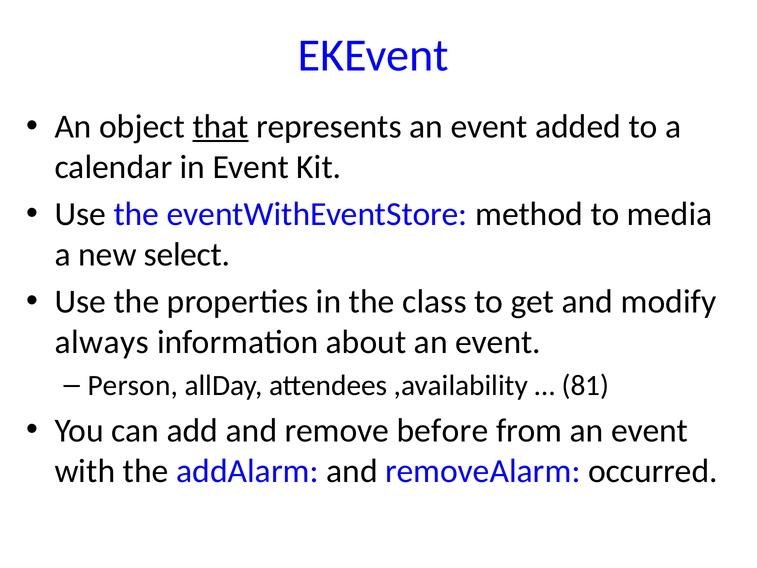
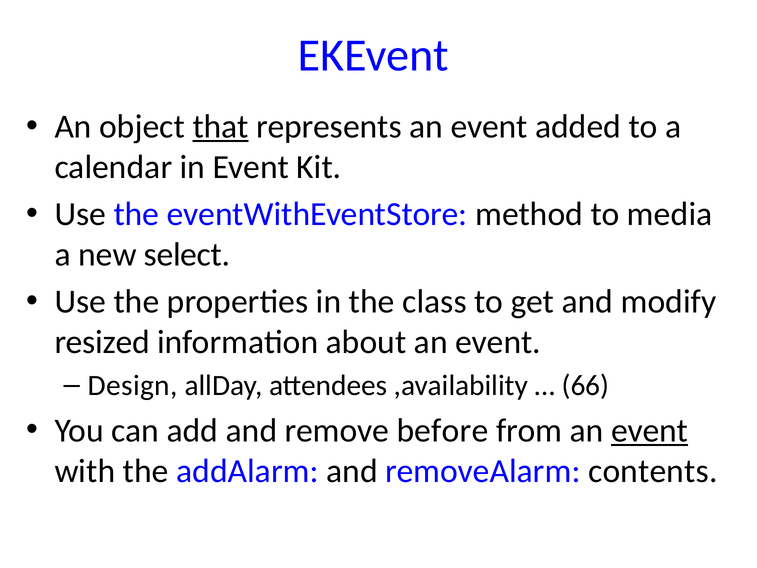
always: always -> resized
Person: Person -> Design
81: 81 -> 66
event at (650, 430) underline: none -> present
occurred: occurred -> contents
